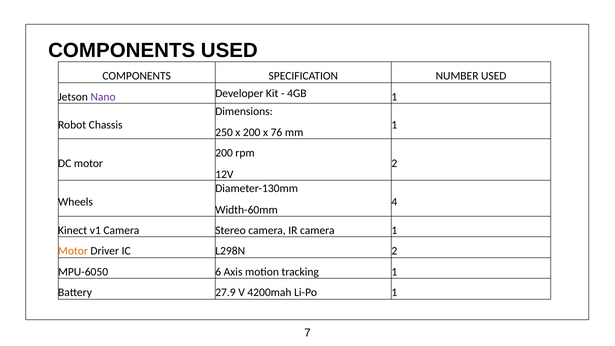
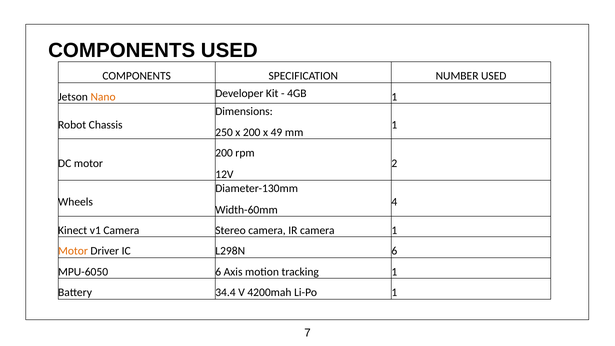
Nano colour: purple -> orange
76: 76 -> 49
L298N 2: 2 -> 6
27.9: 27.9 -> 34.4
